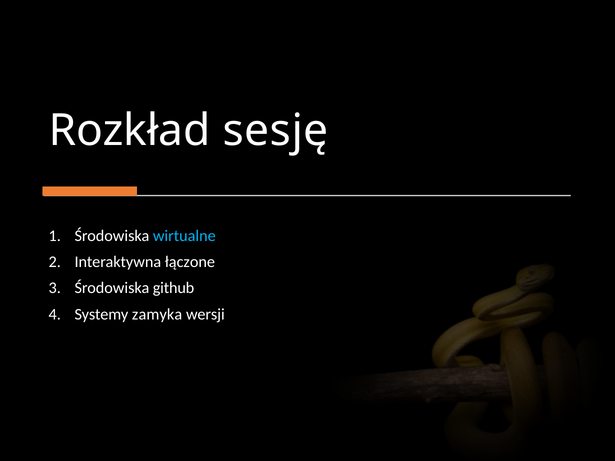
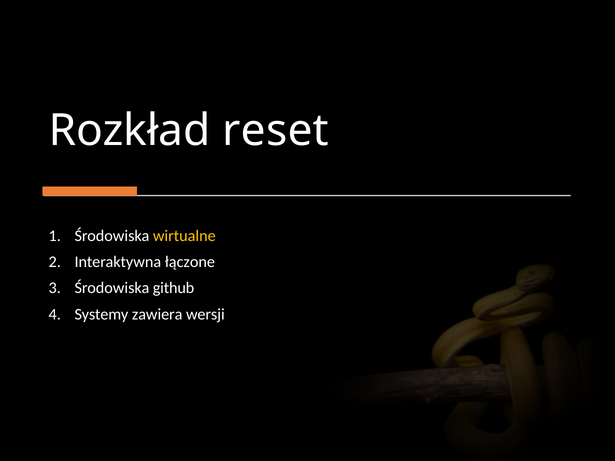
sesję: sesję -> reset
wirtualne colour: light blue -> yellow
zamyka: zamyka -> zawiera
